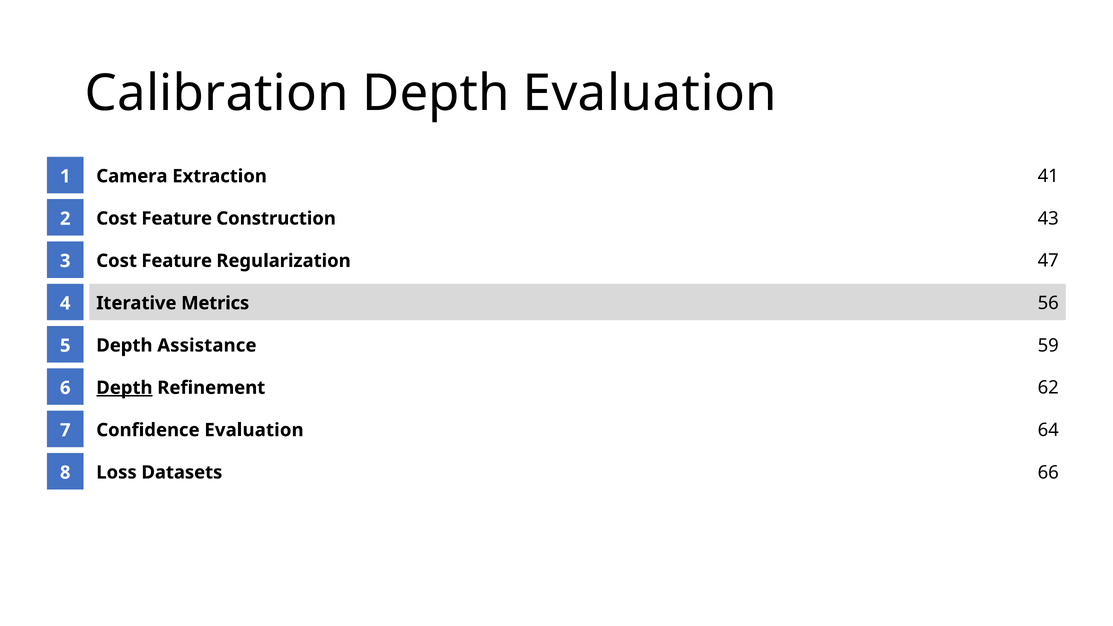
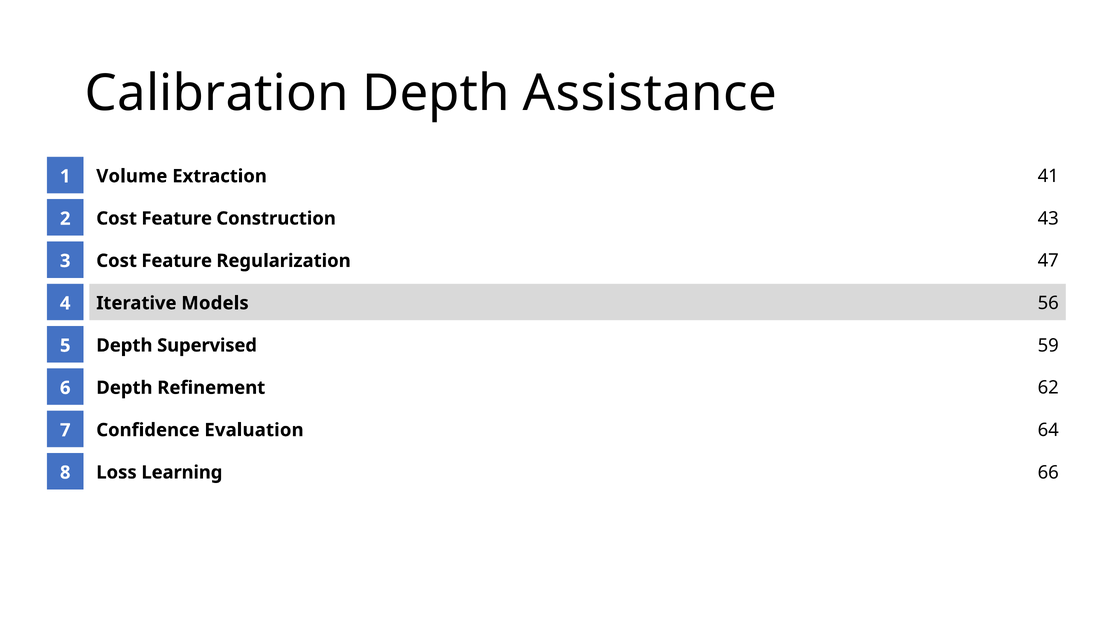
Depth Evaluation: Evaluation -> Assistance
Camera: Camera -> Volume
Metrics: Metrics -> Models
Assistance: Assistance -> Supervised
Depth at (124, 388) underline: present -> none
Datasets: Datasets -> Learning
